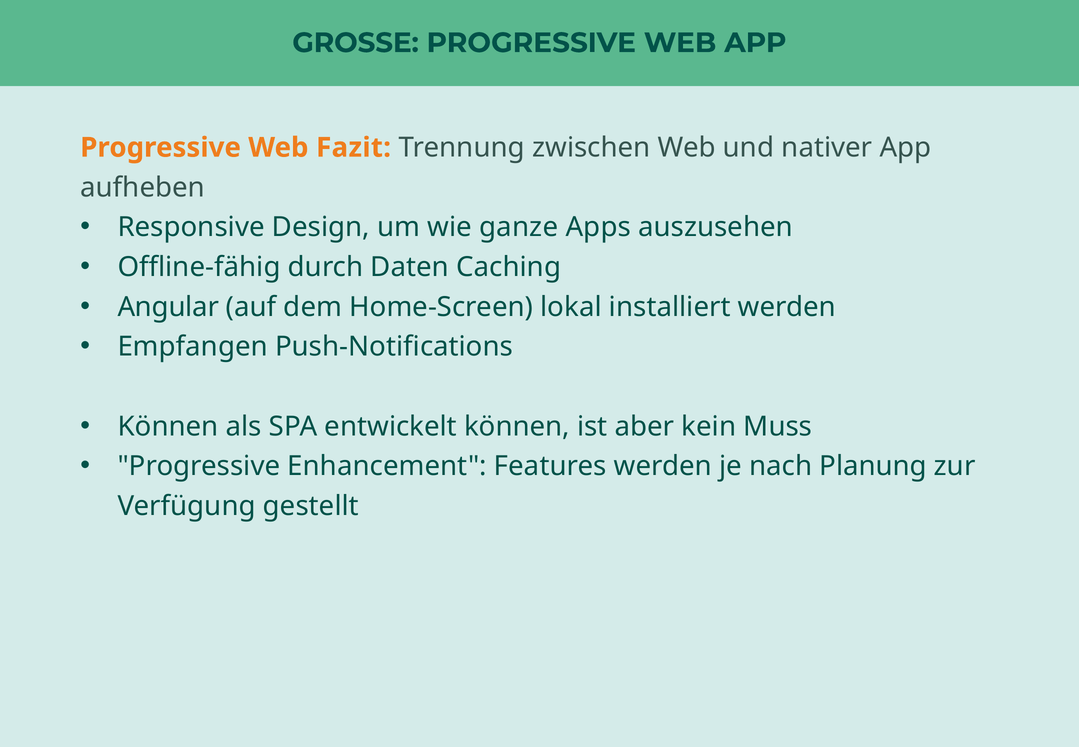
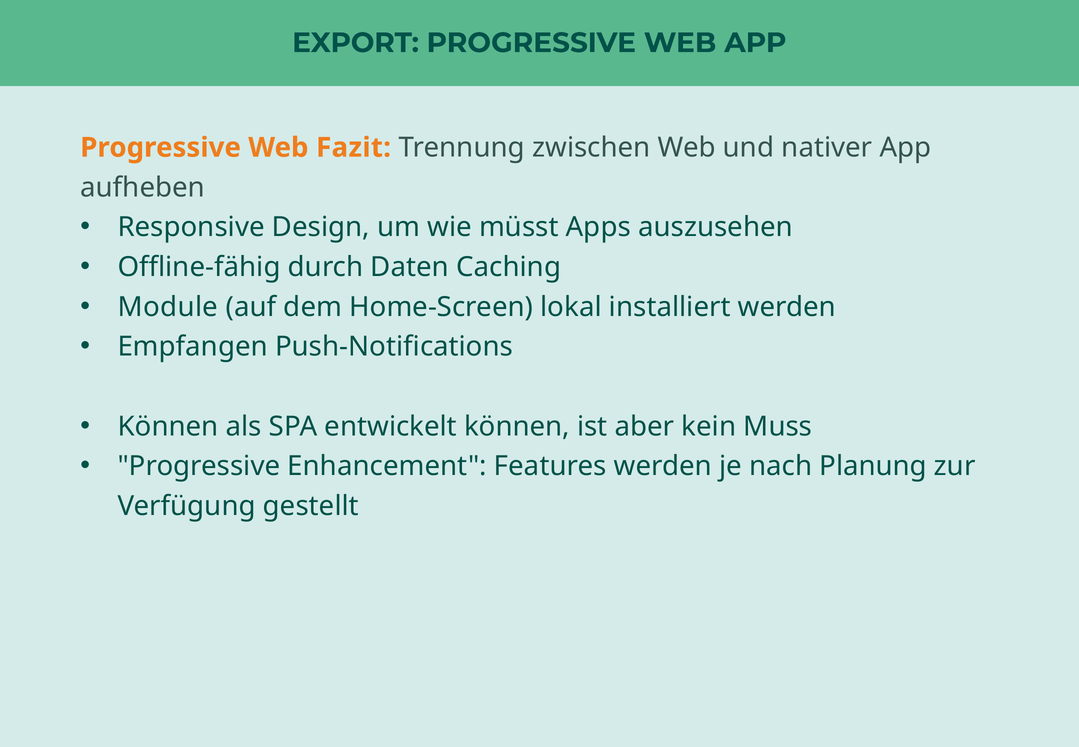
GROSSE: GROSSE -> EXPORT
ganze: ganze -> müsst
Angular: Angular -> Module
